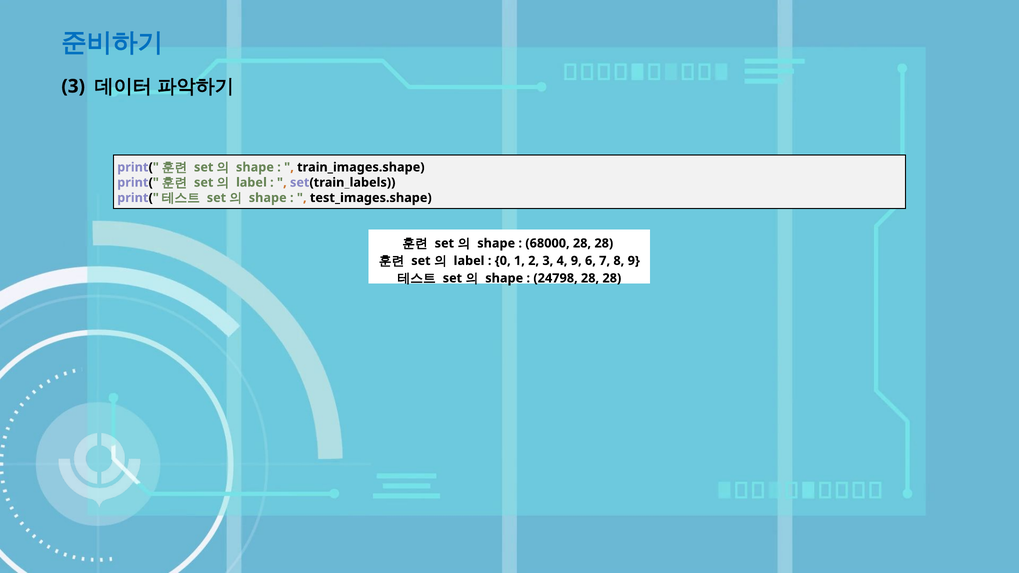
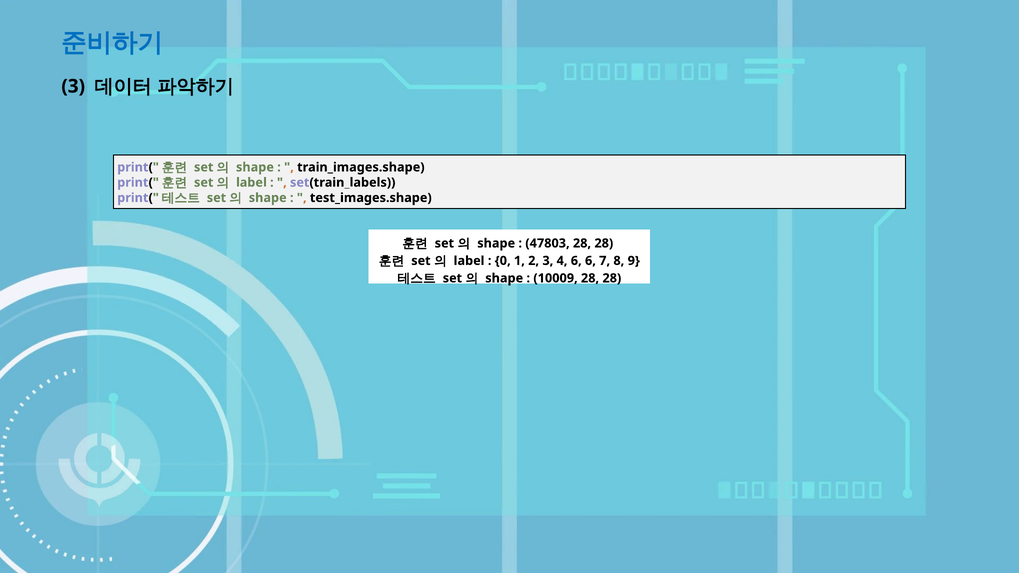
68000: 68000 -> 47803
4 9: 9 -> 6
24798: 24798 -> 10009
